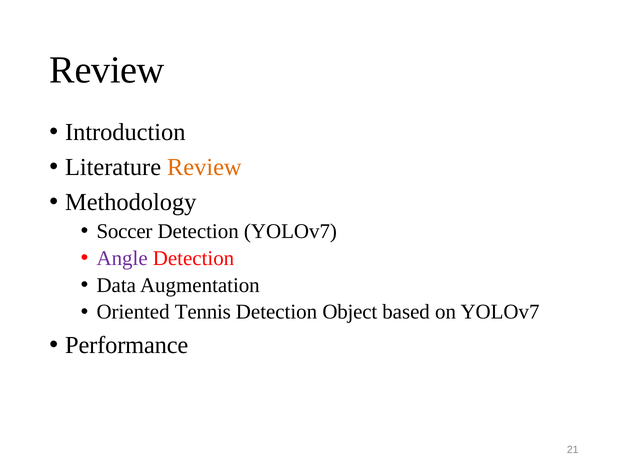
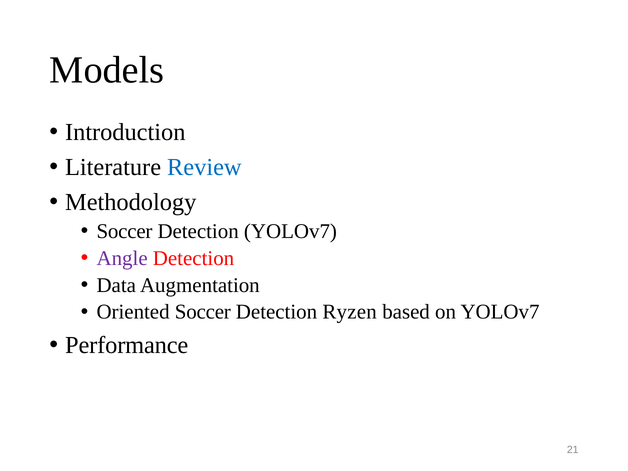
Review at (107, 70): Review -> Models
Review at (204, 167) colour: orange -> blue
Oriented Tennis: Tennis -> Soccer
Object: Object -> Ryzen
